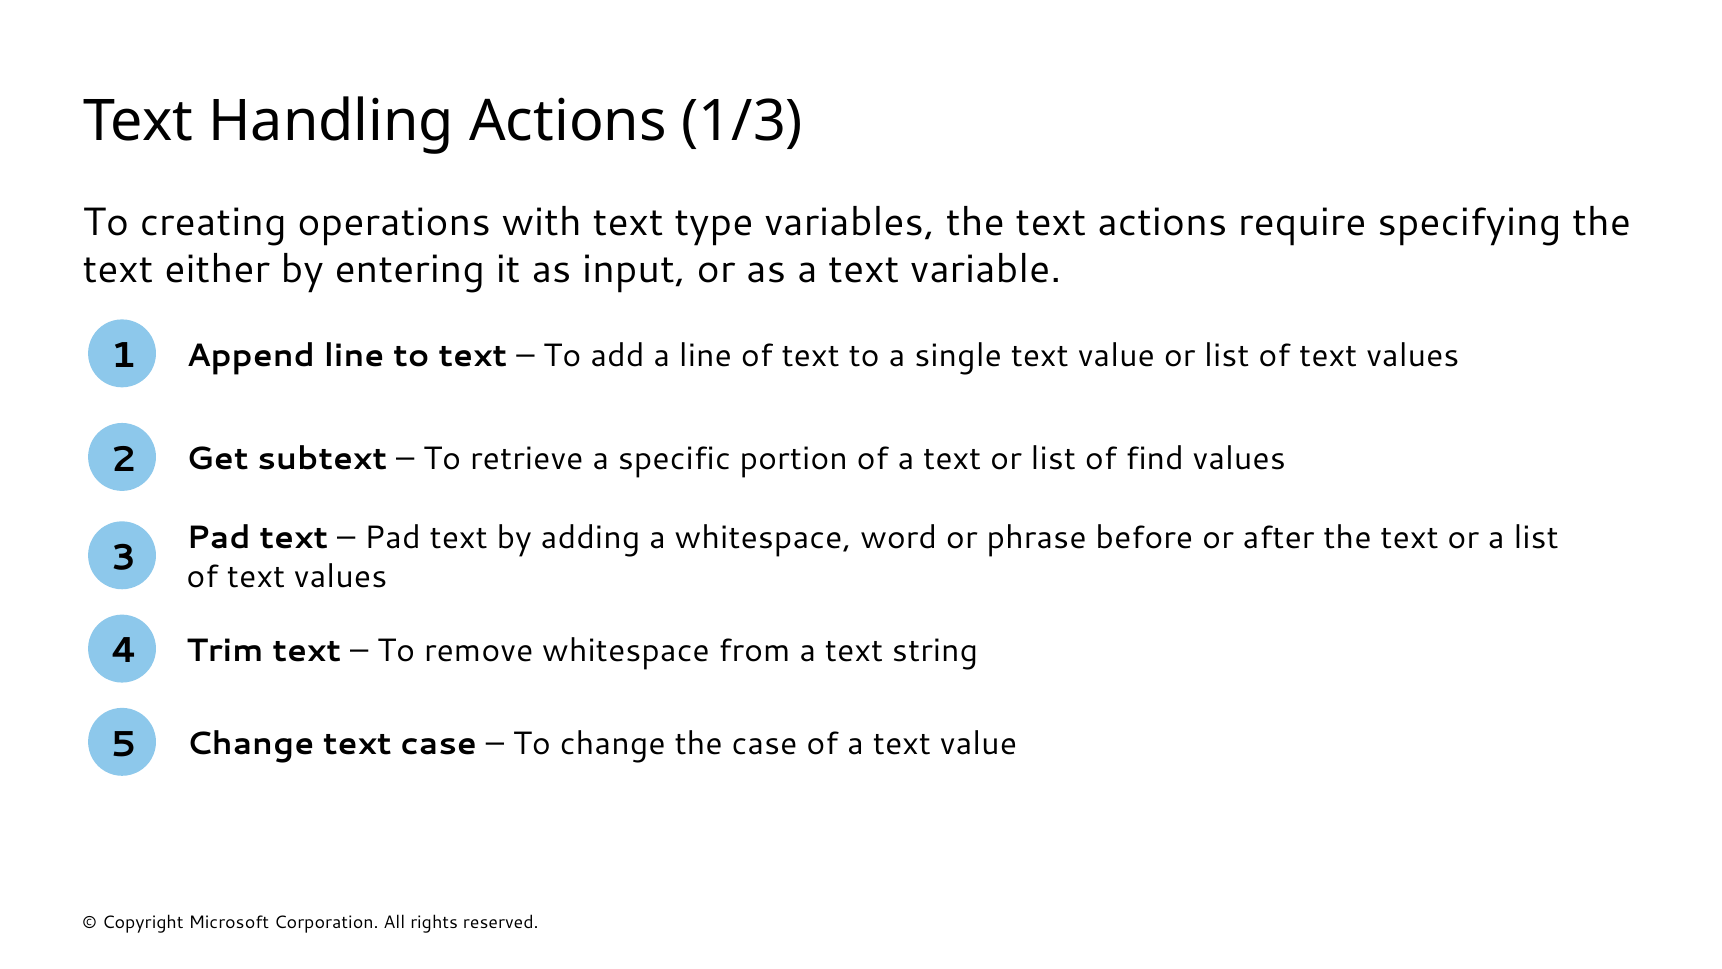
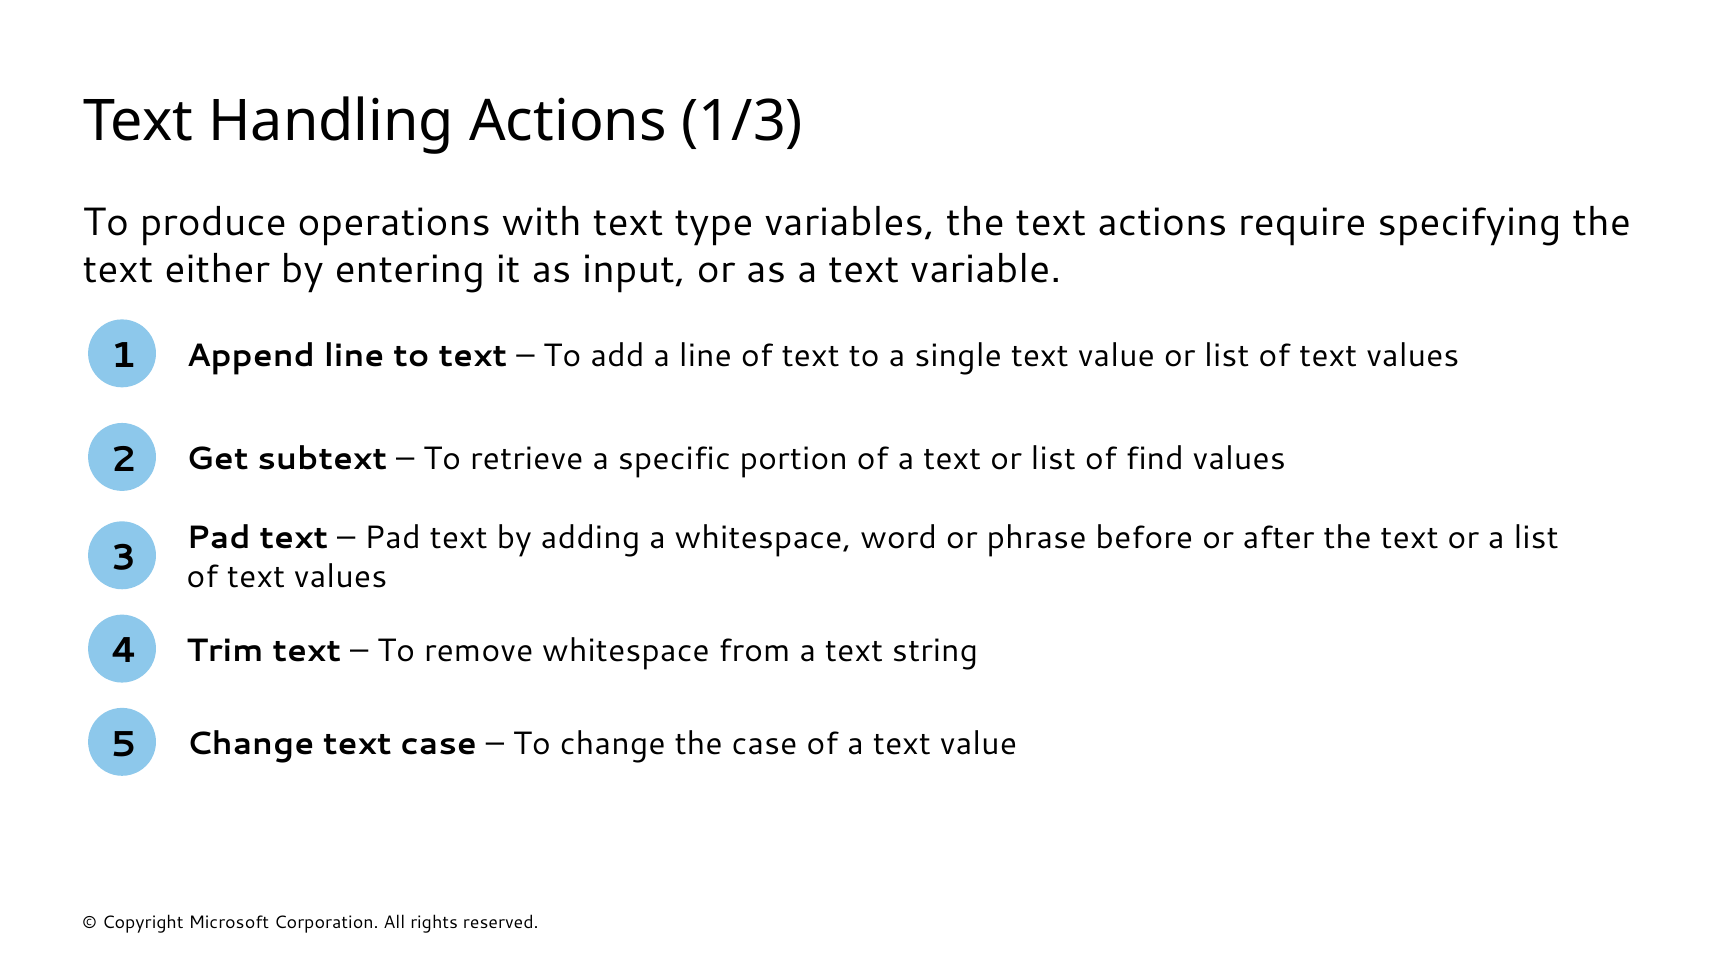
creating: creating -> produce
